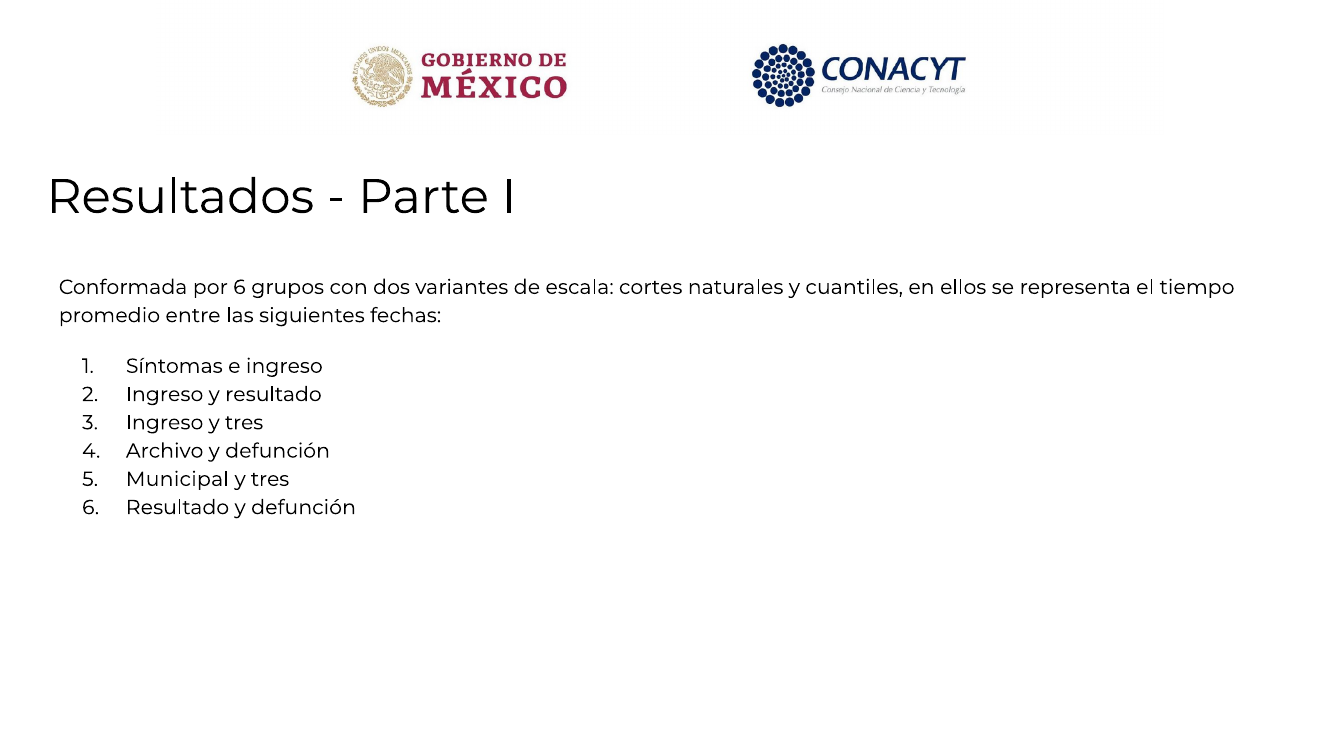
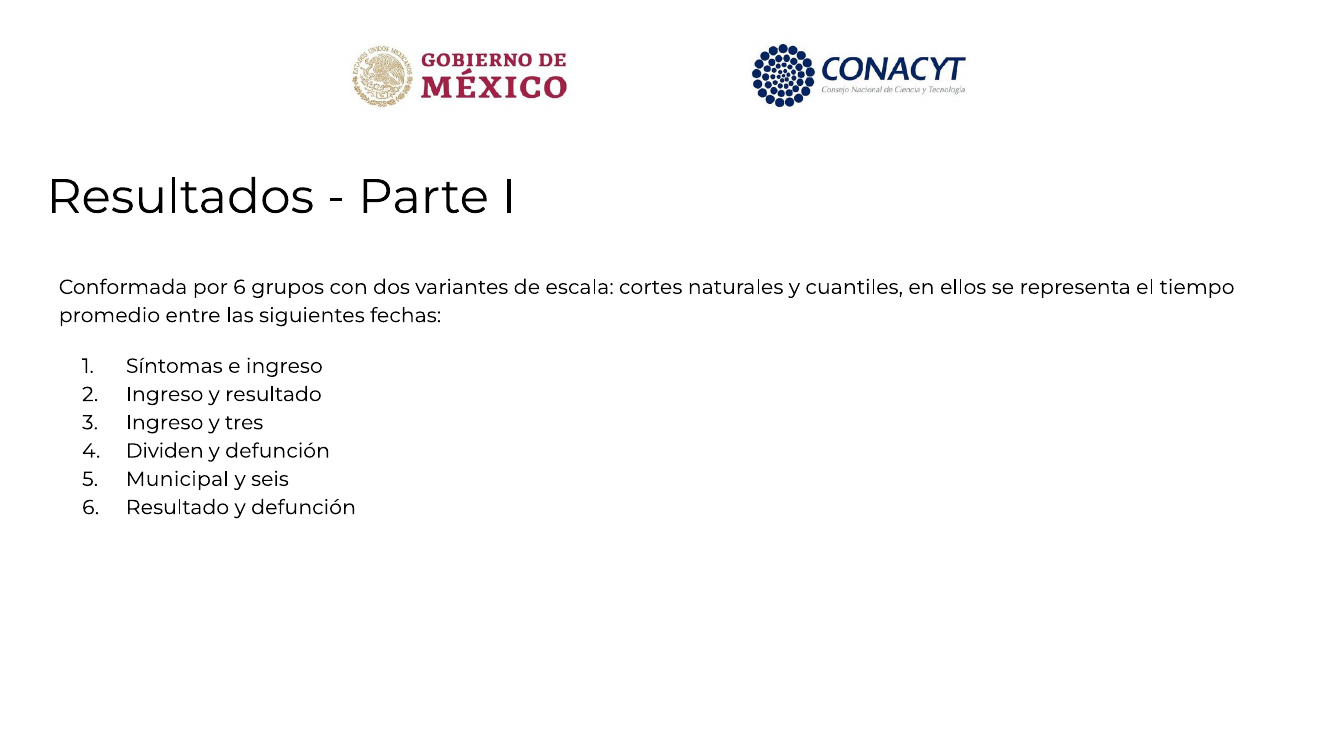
Archivo: Archivo -> Dividen
tres at (270, 479): tres -> seis
